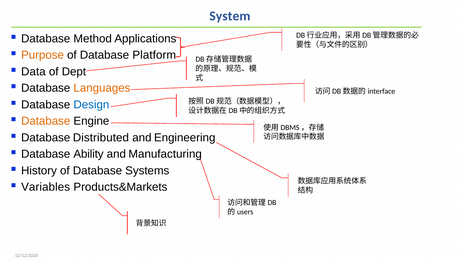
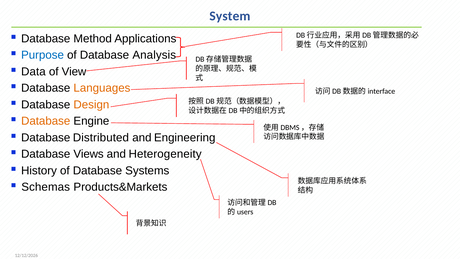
Purpose colour: orange -> blue
Platform: Platform -> Analysis
Dept: Dept -> View
Design colour: blue -> orange
Ability: Ability -> Views
Manufacturing: Manufacturing -> Heterogeneity
Variables: Variables -> Schemas
